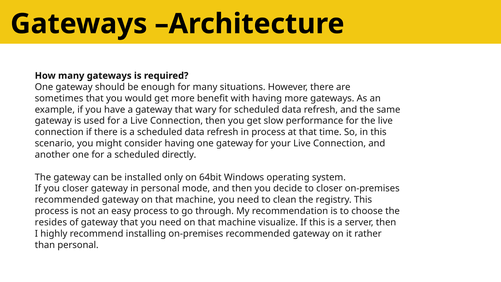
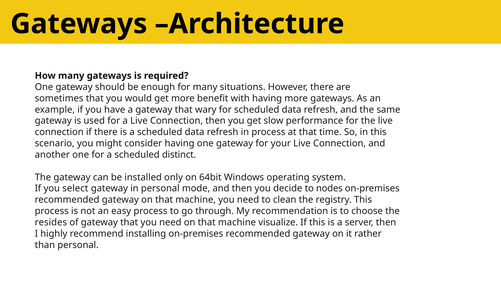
directly: directly -> distinct
you closer: closer -> select
to closer: closer -> nodes
